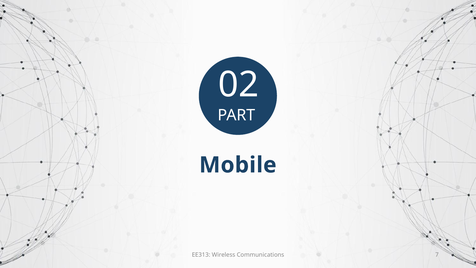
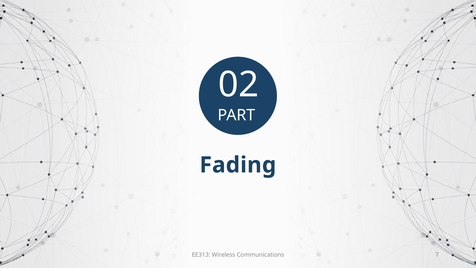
Mobile: Mobile -> Fading
